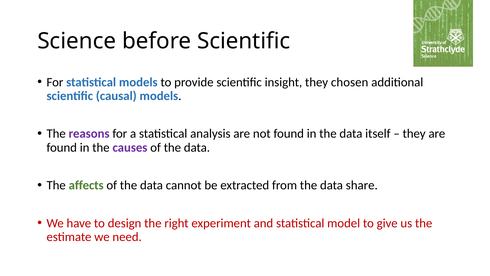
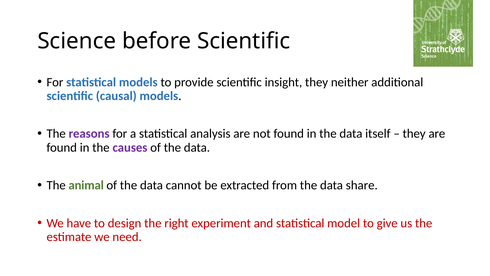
chosen: chosen -> neither
affects: affects -> animal
